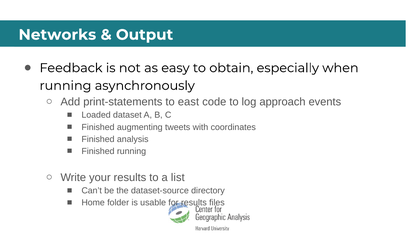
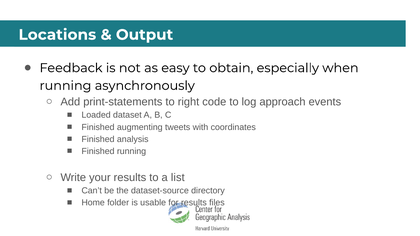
Networks: Networks -> Locations
east: east -> right
